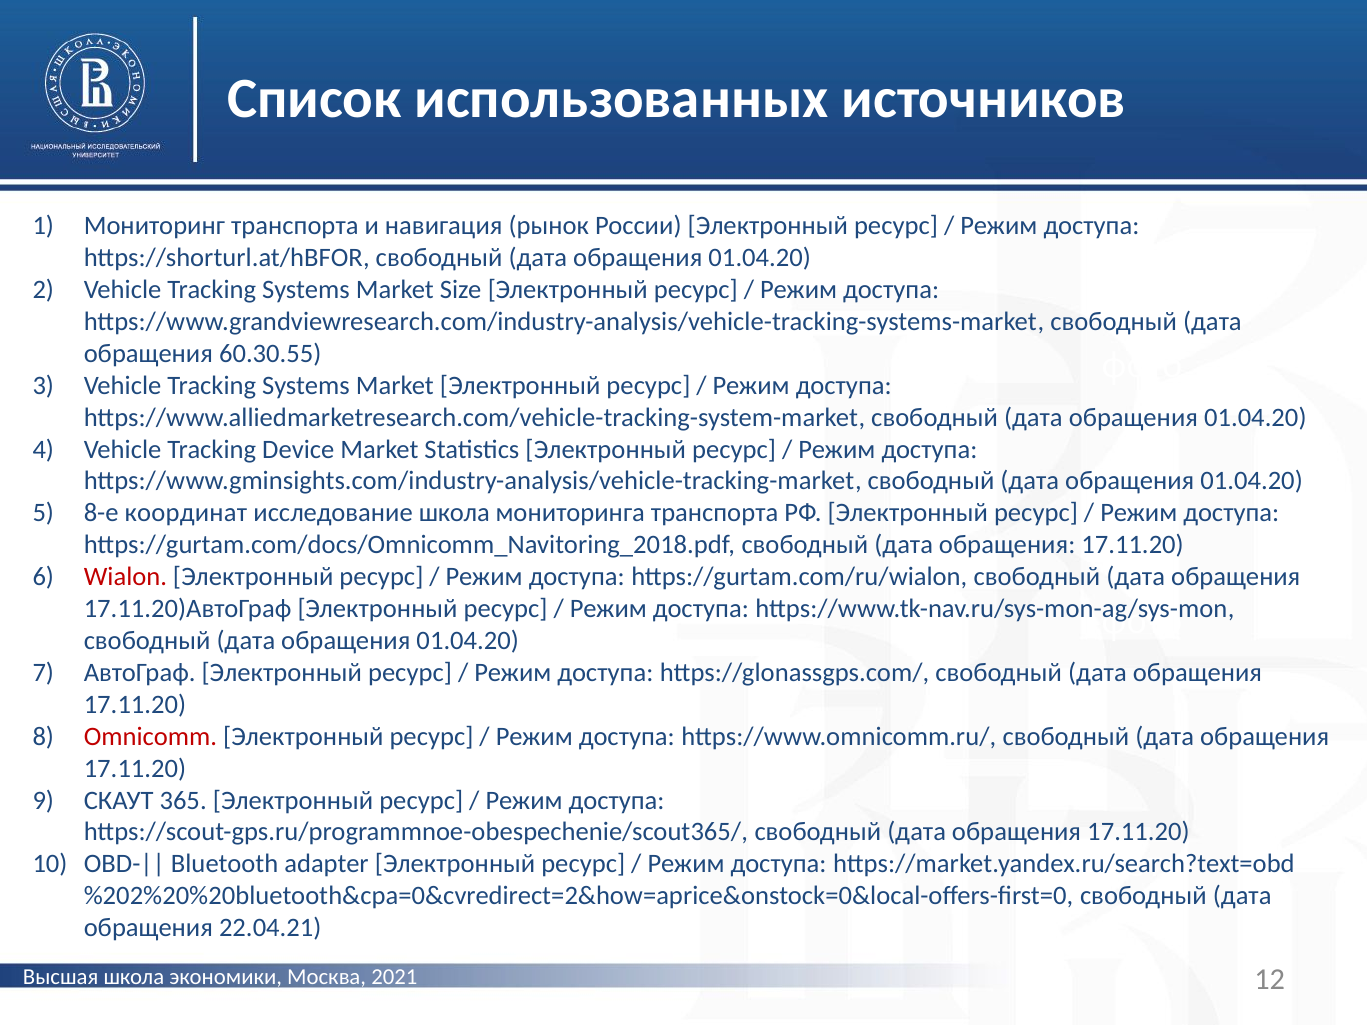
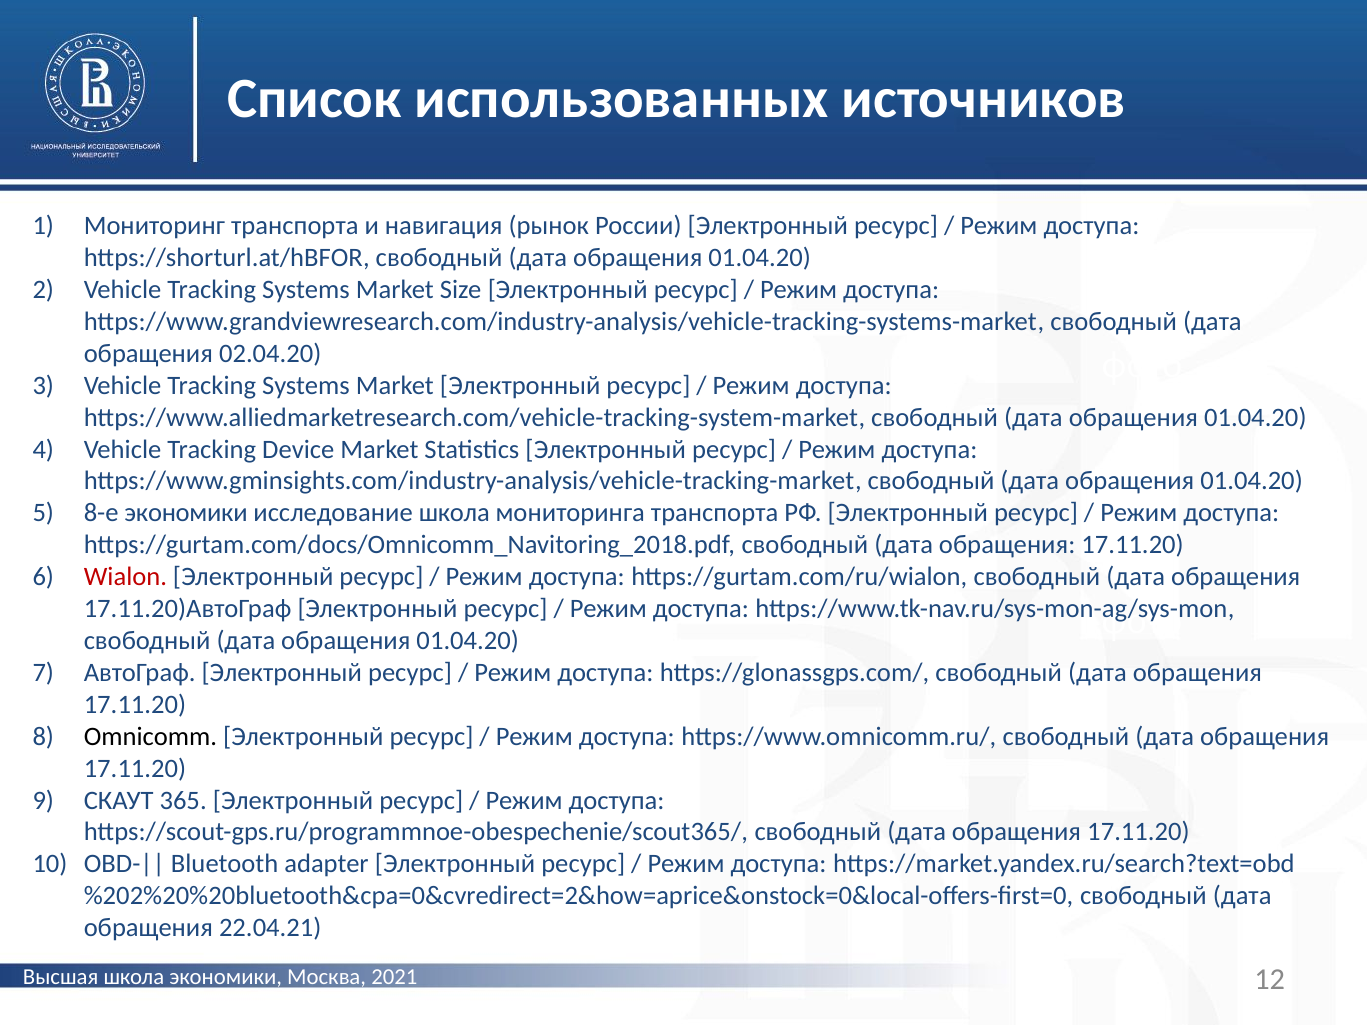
60.30.55: 60.30.55 -> 02.04.20
8-е координат: координат -> экономики
Omnicomm colour: red -> black
